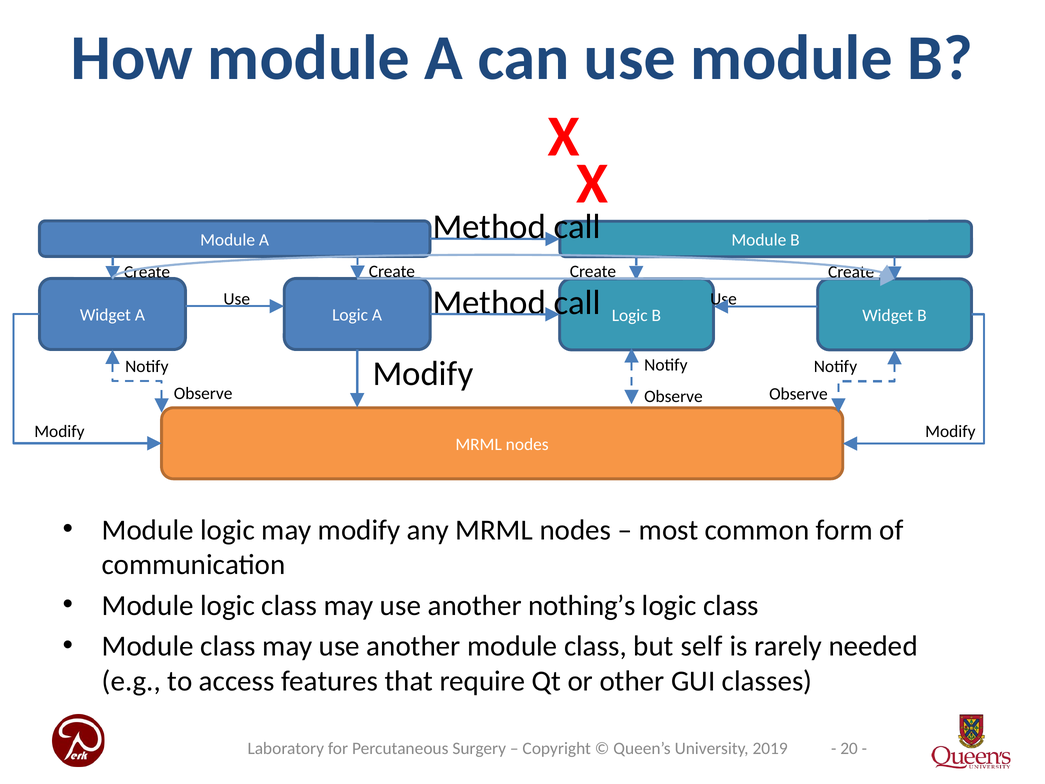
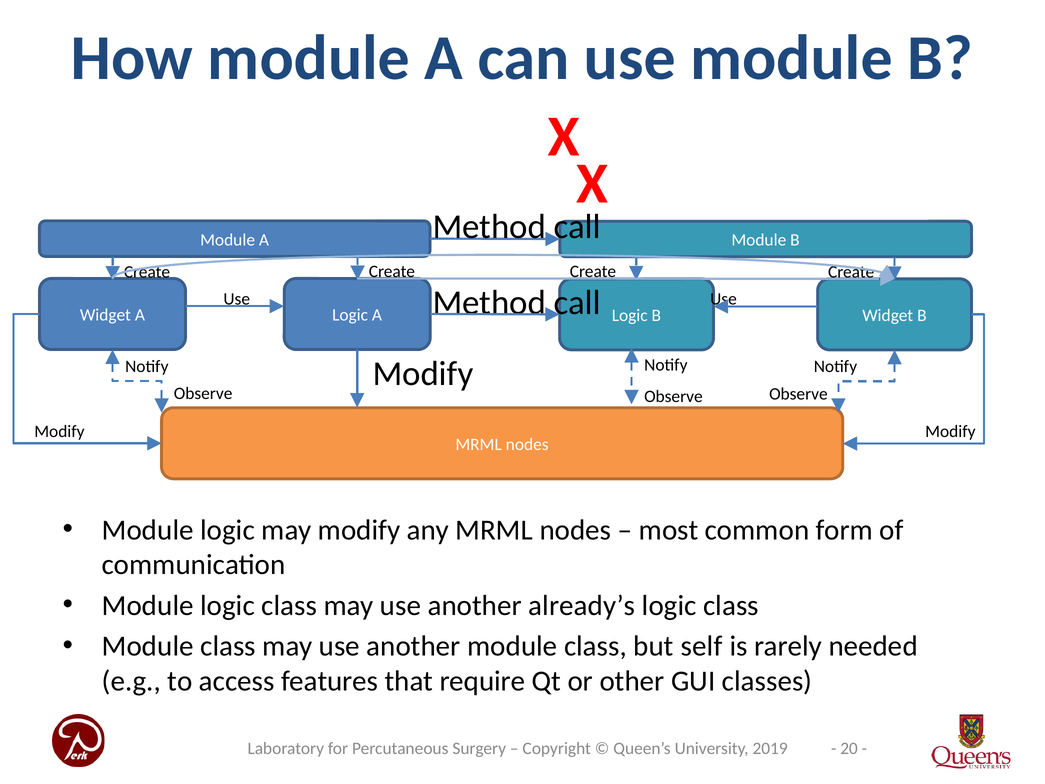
nothing’s: nothing’s -> already’s
